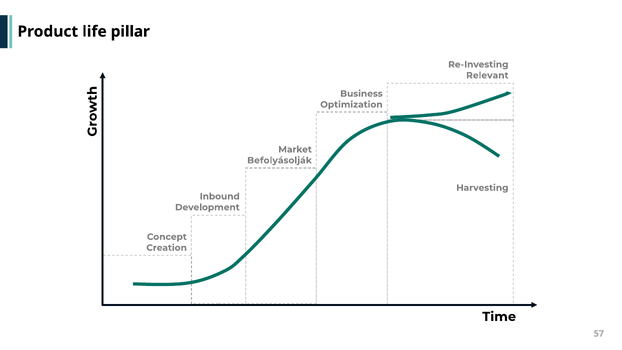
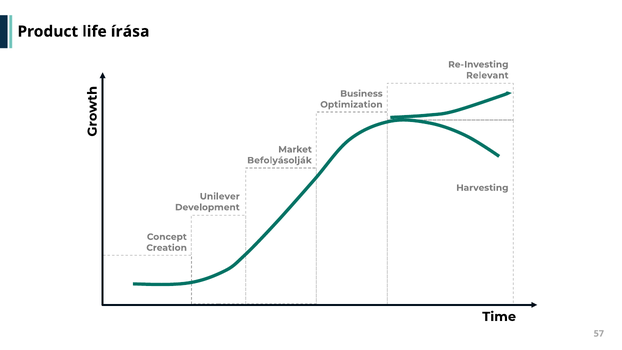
pillar: pillar -> írása
Inbound: Inbound -> Unilever
